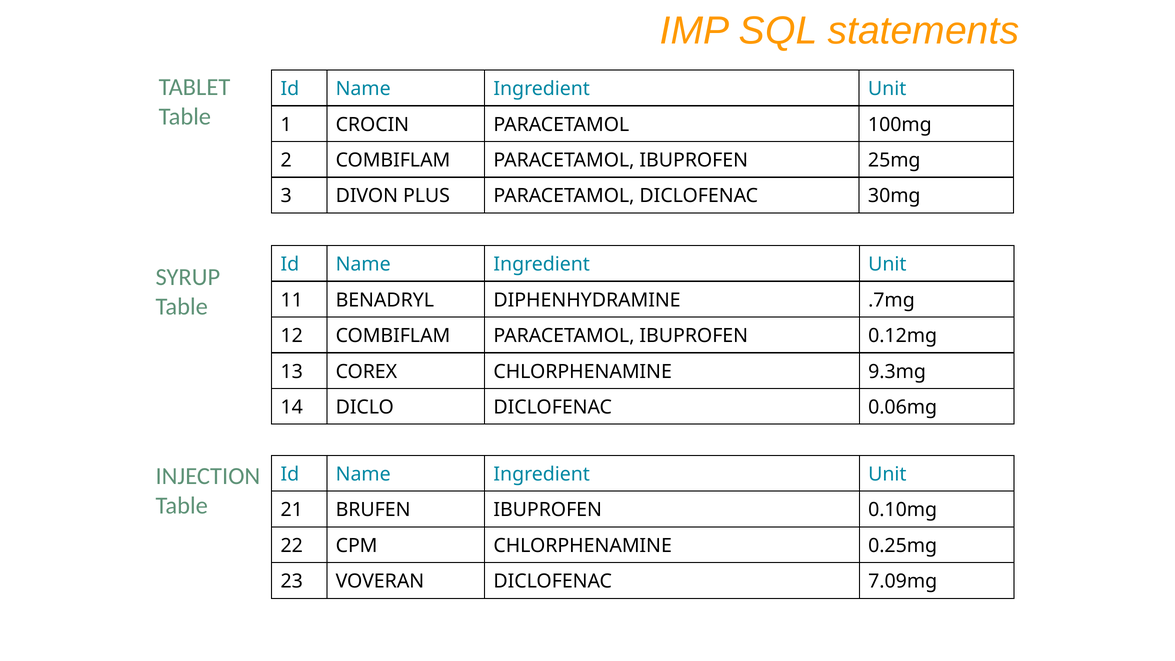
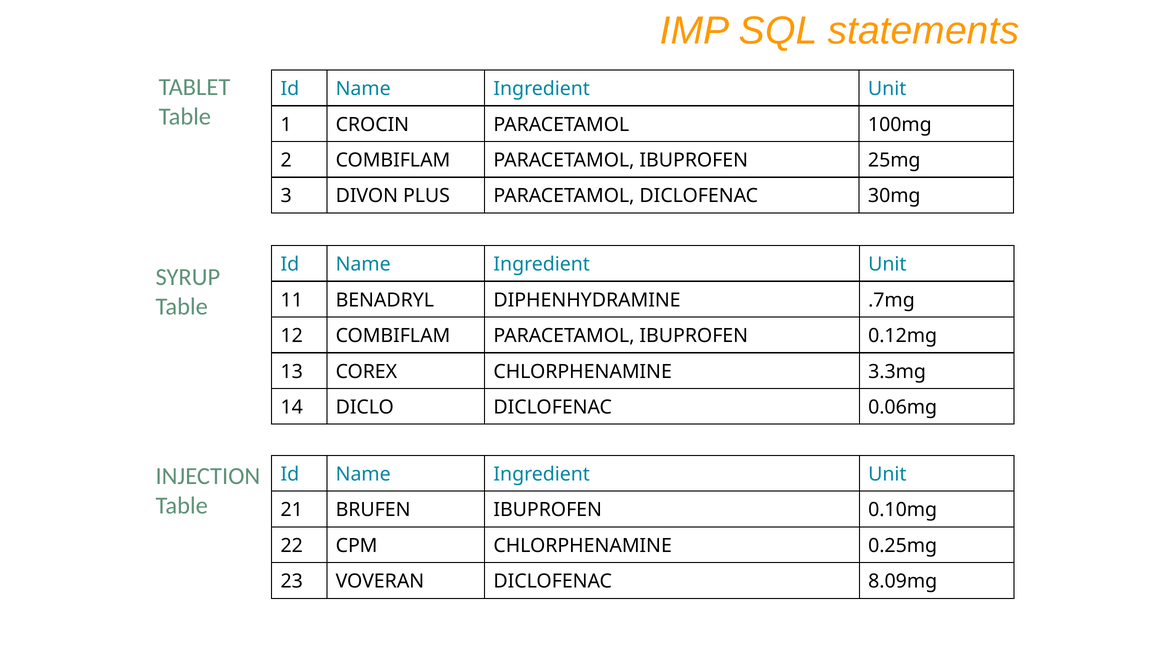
9.3mg: 9.3mg -> 3.3mg
7.09mg: 7.09mg -> 8.09mg
